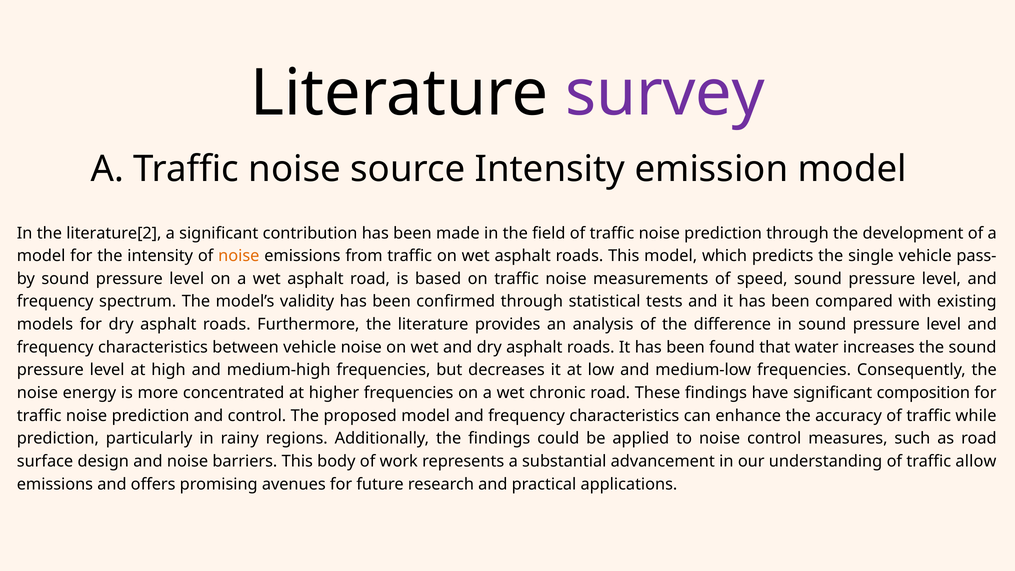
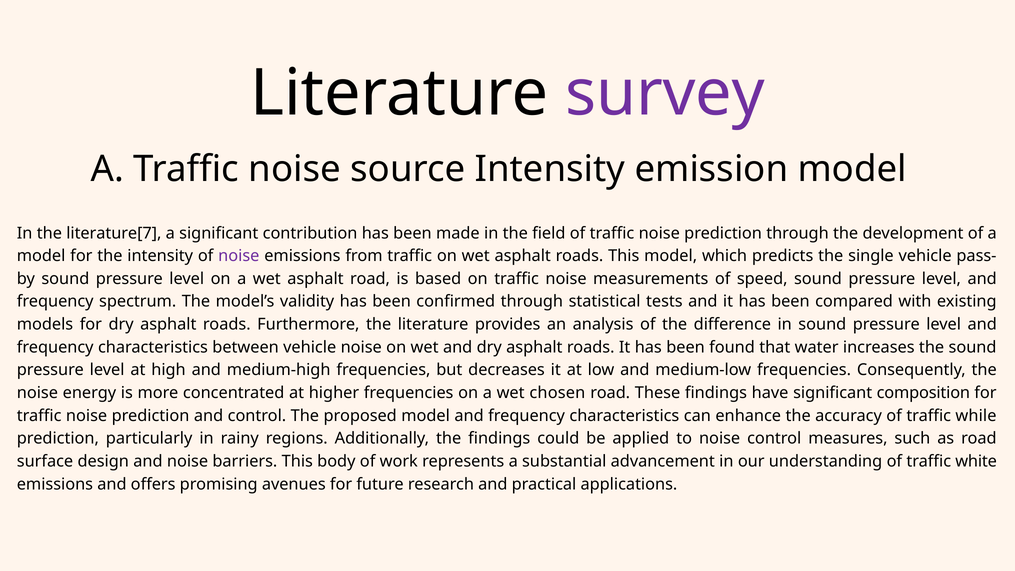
literature[2: literature[2 -> literature[7
noise at (239, 256) colour: orange -> purple
chronic: chronic -> chosen
allow: allow -> white
